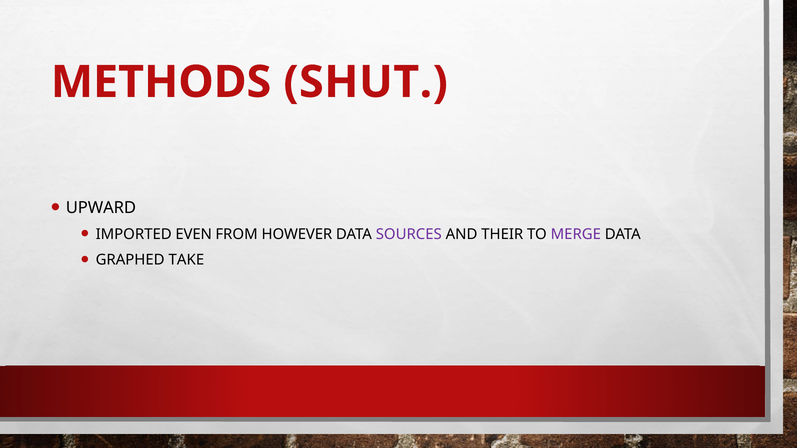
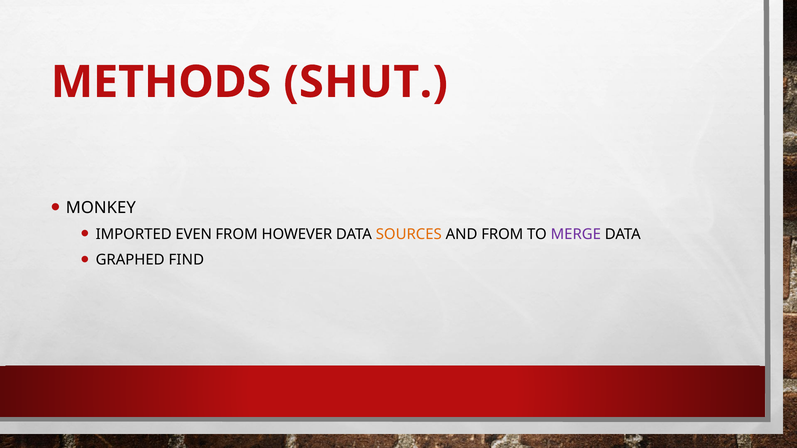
UPWARD: UPWARD -> MONKEY
SOURCES colour: purple -> orange
AND THEIR: THEIR -> FROM
TAKE: TAKE -> FIND
